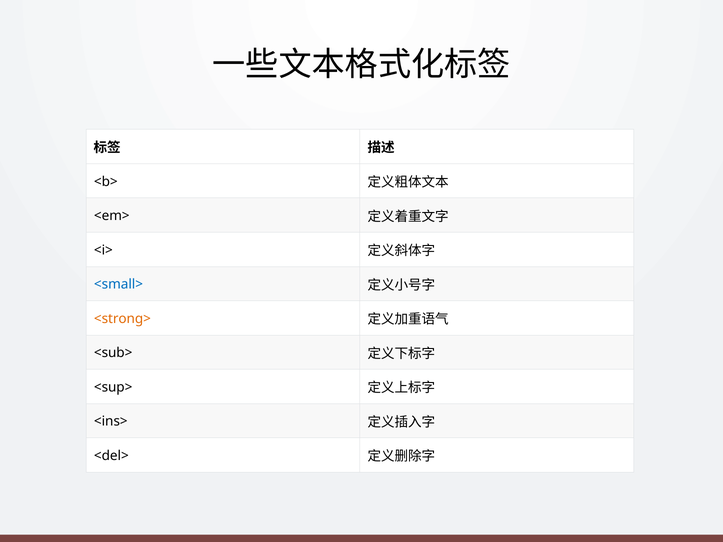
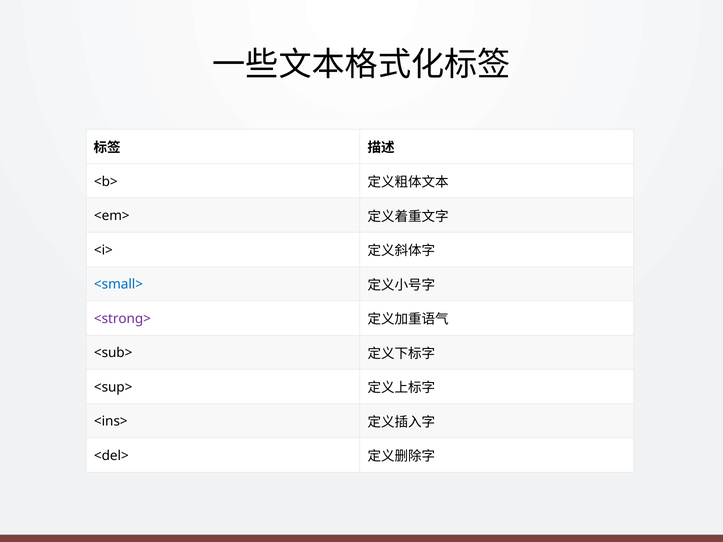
<strong> colour: orange -> purple
